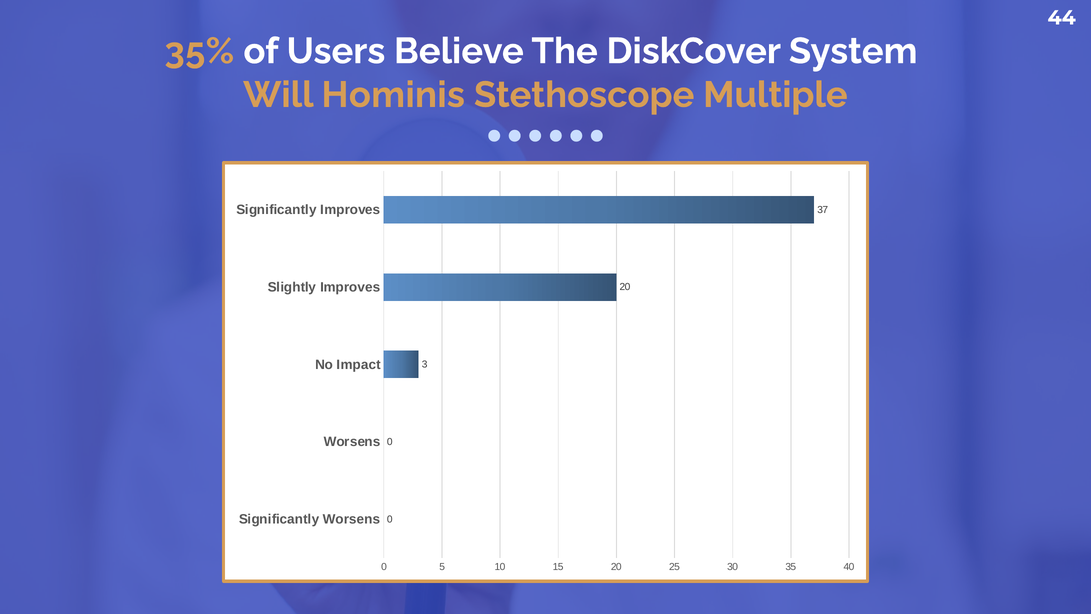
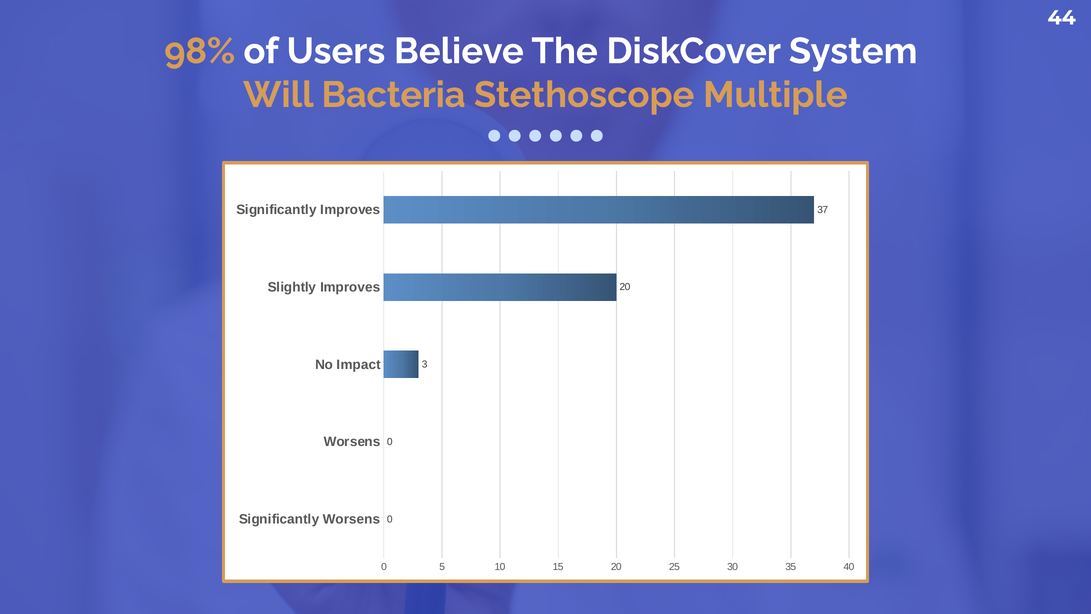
35%: 35% -> 98%
Hominis: Hominis -> Bacteria
